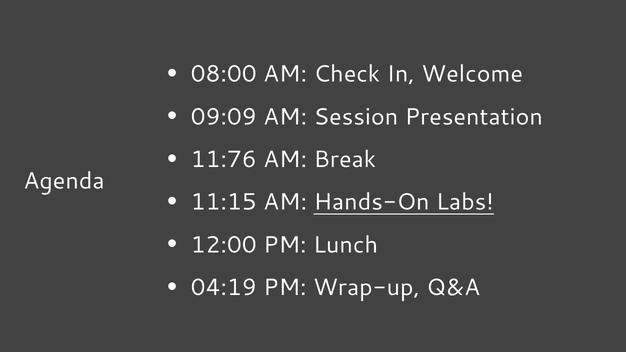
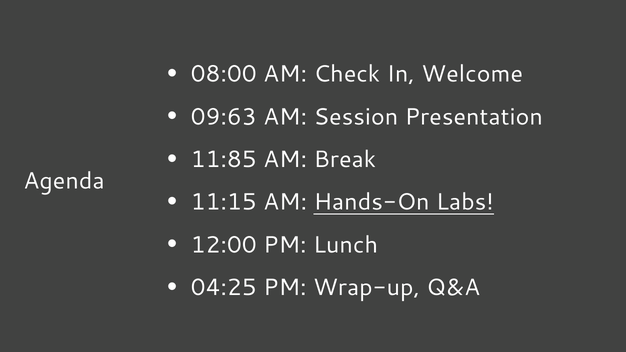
09:09: 09:09 -> 09:63
11:76: 11:76 -> 11:85
04:19: 04:19 -> 04:25
